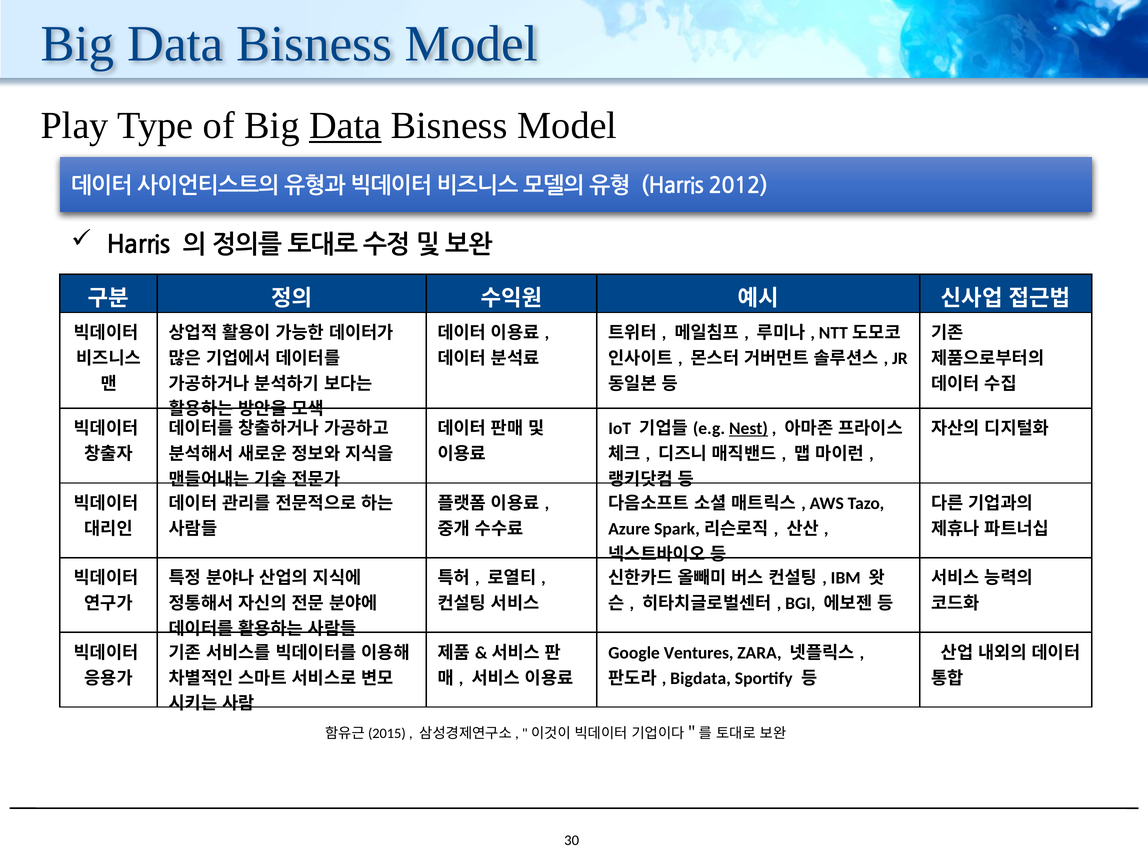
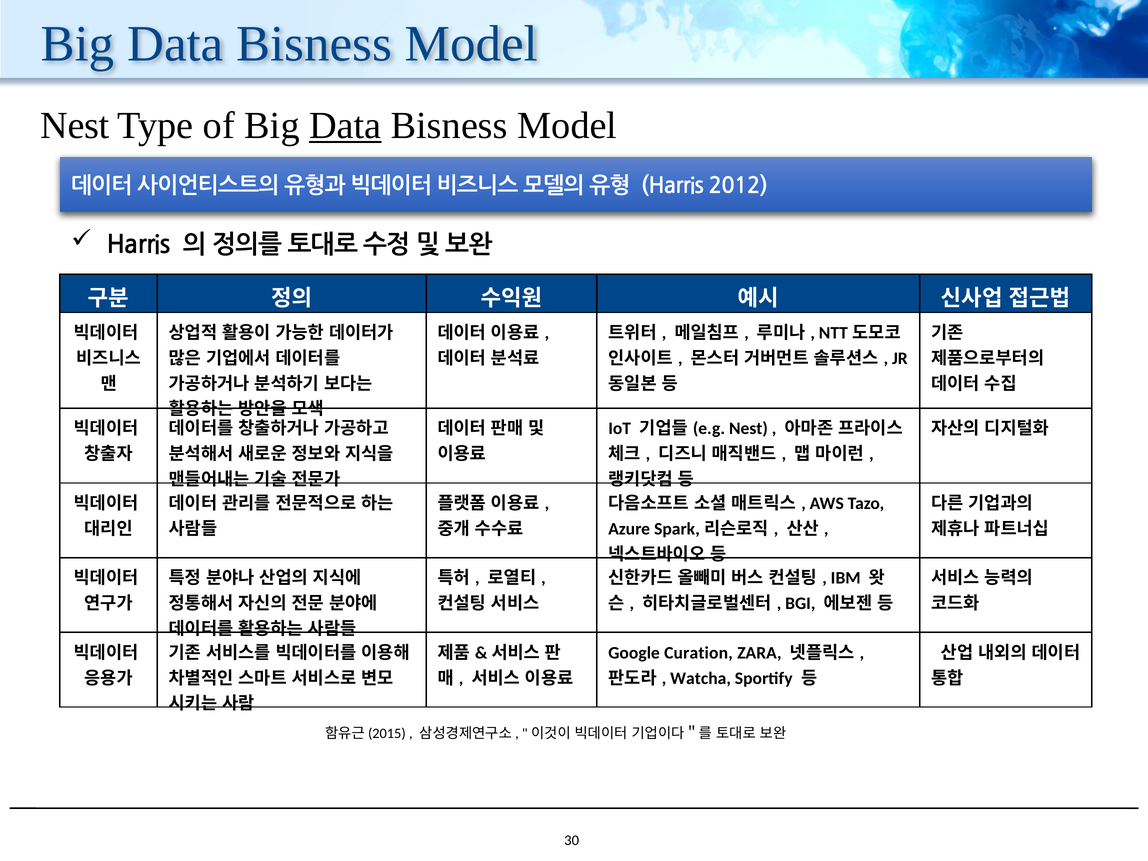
Play at (75, 125): Play -> Nest
Nest at (748, 429) underline: present -> none
Ventures: Ventures -> Curation
Bigdata: Bigdata -> Watcha
